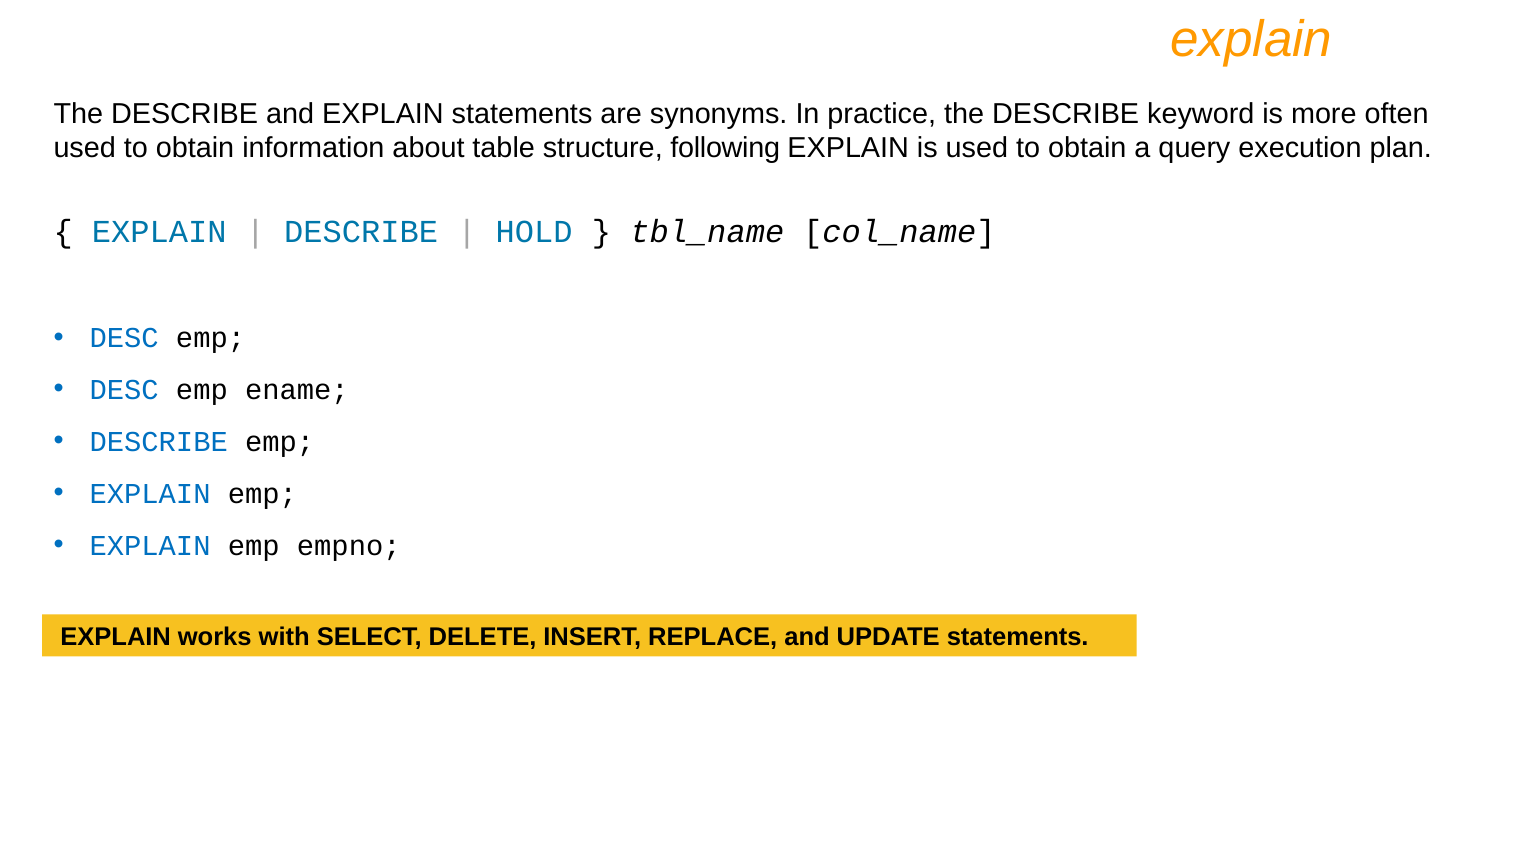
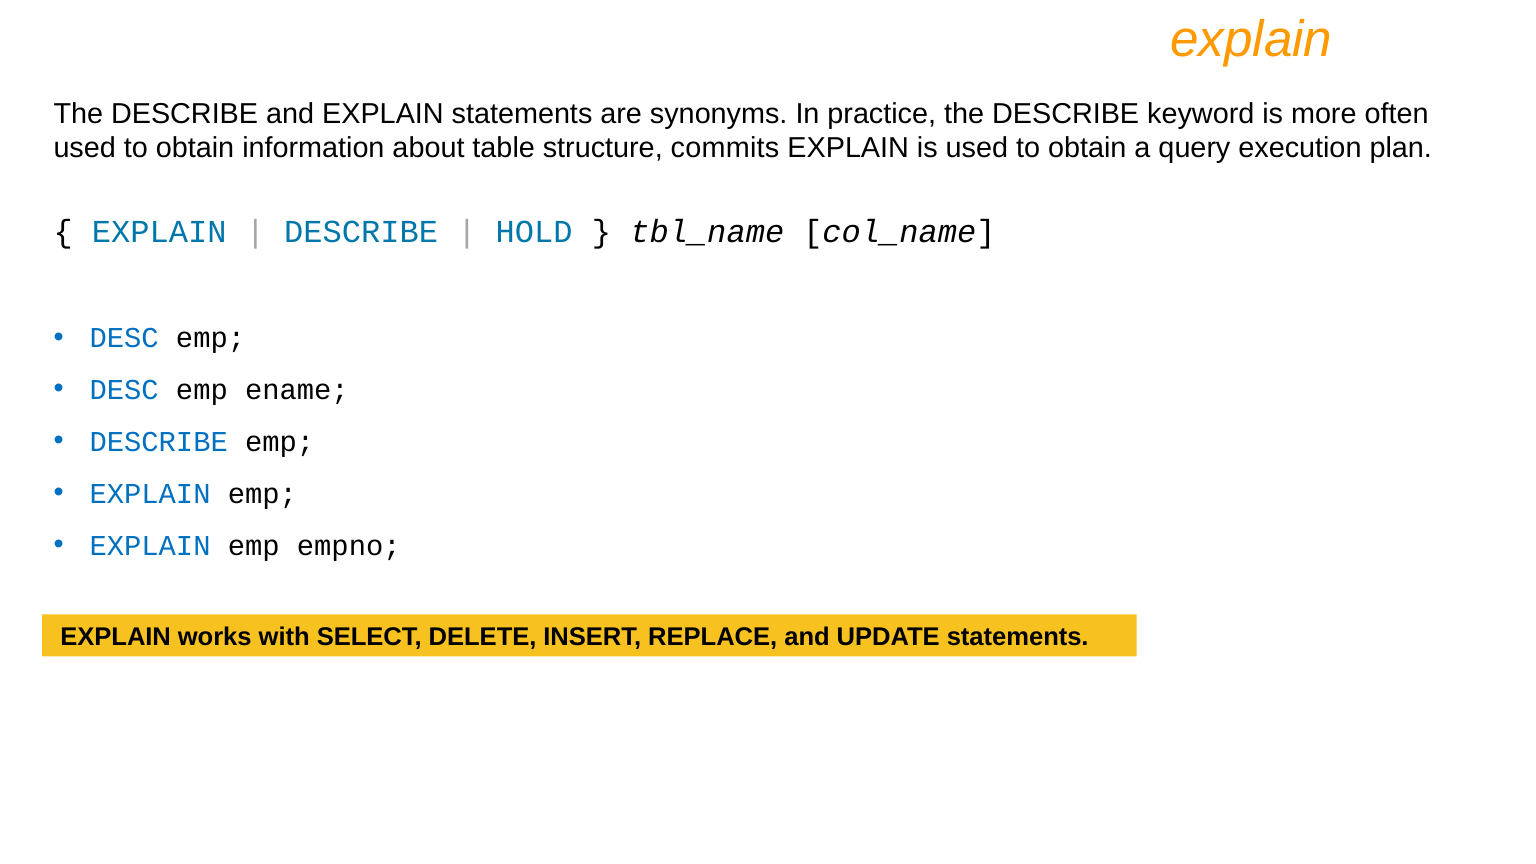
following: following -> commits
